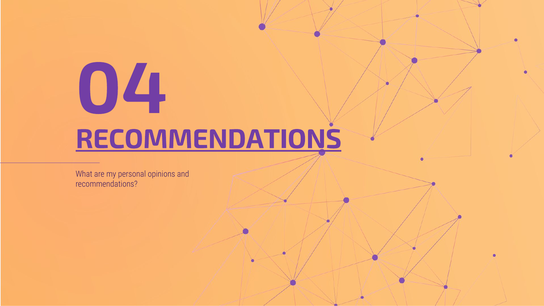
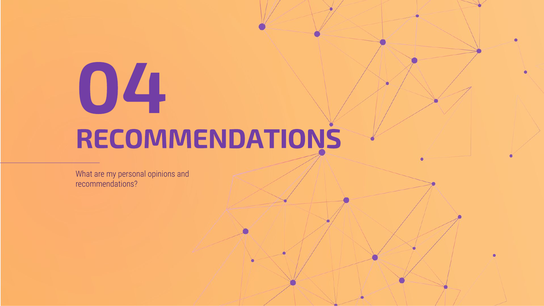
RECOMMENDATIONS at (209, 139) underline: present -> none
